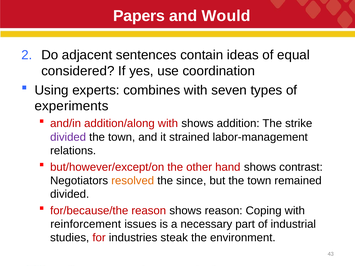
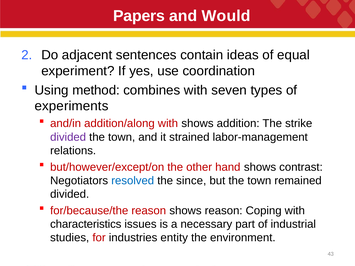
considered: considered -> experiment
experts: experts -> method
resolved colour: orange -> blue
reinforcement: reinforcement -> characteristics
steak: steak -> entity
